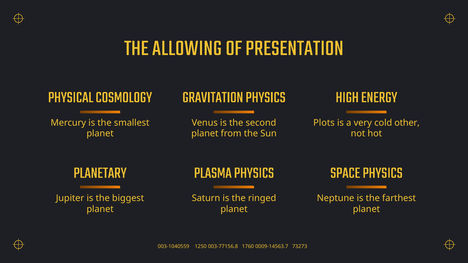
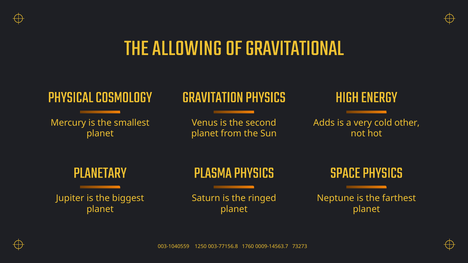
PRESENTATION: PRESENTATION -> GRAVITATIONAL
Plots: Plots -> Adds
